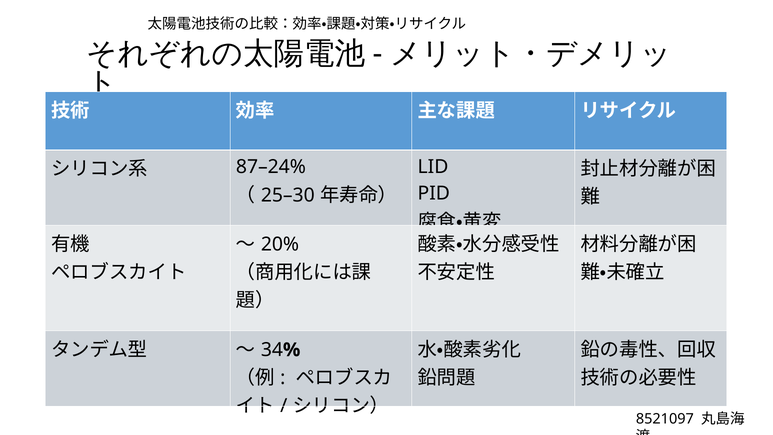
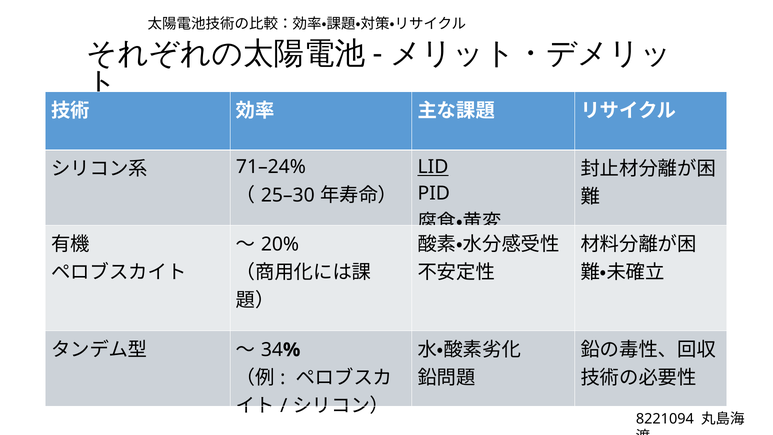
87–24%: 87–24% -> 71–24%
LID underline: none -> present
8521097: 8521097 -> 8221094
